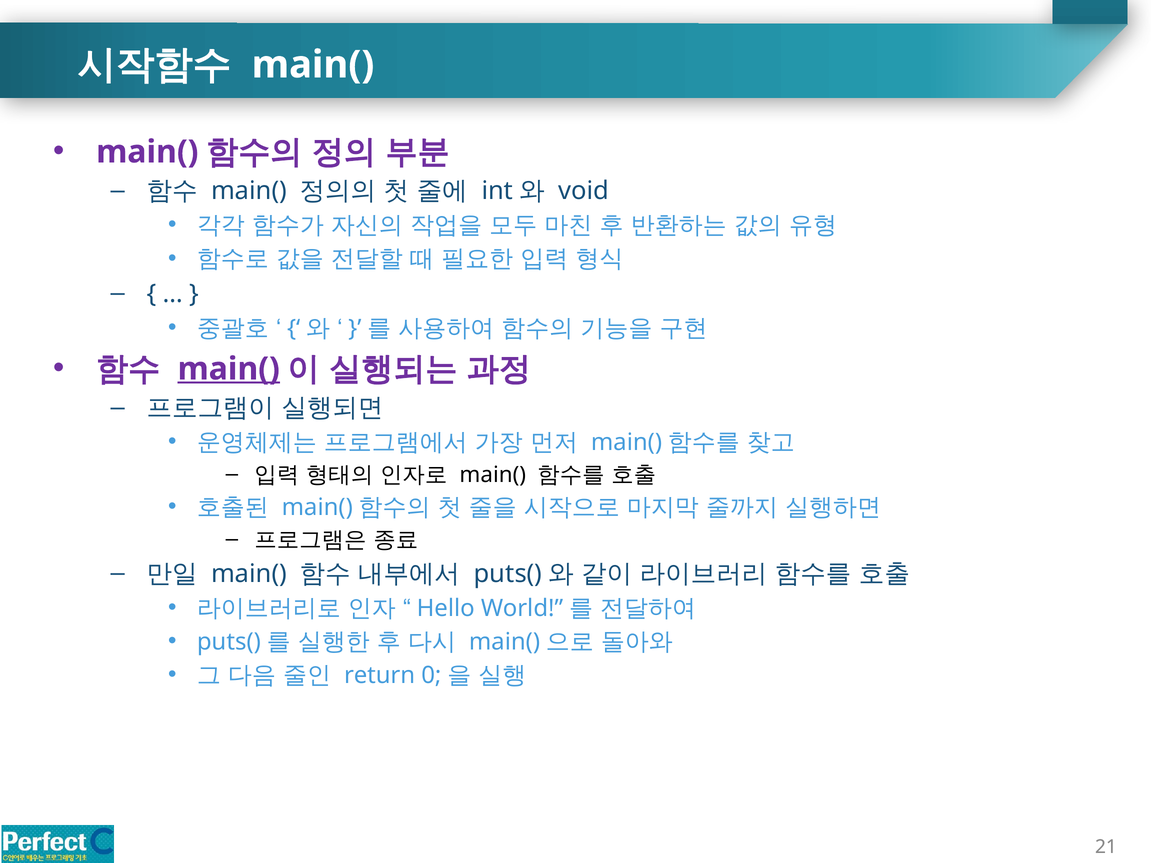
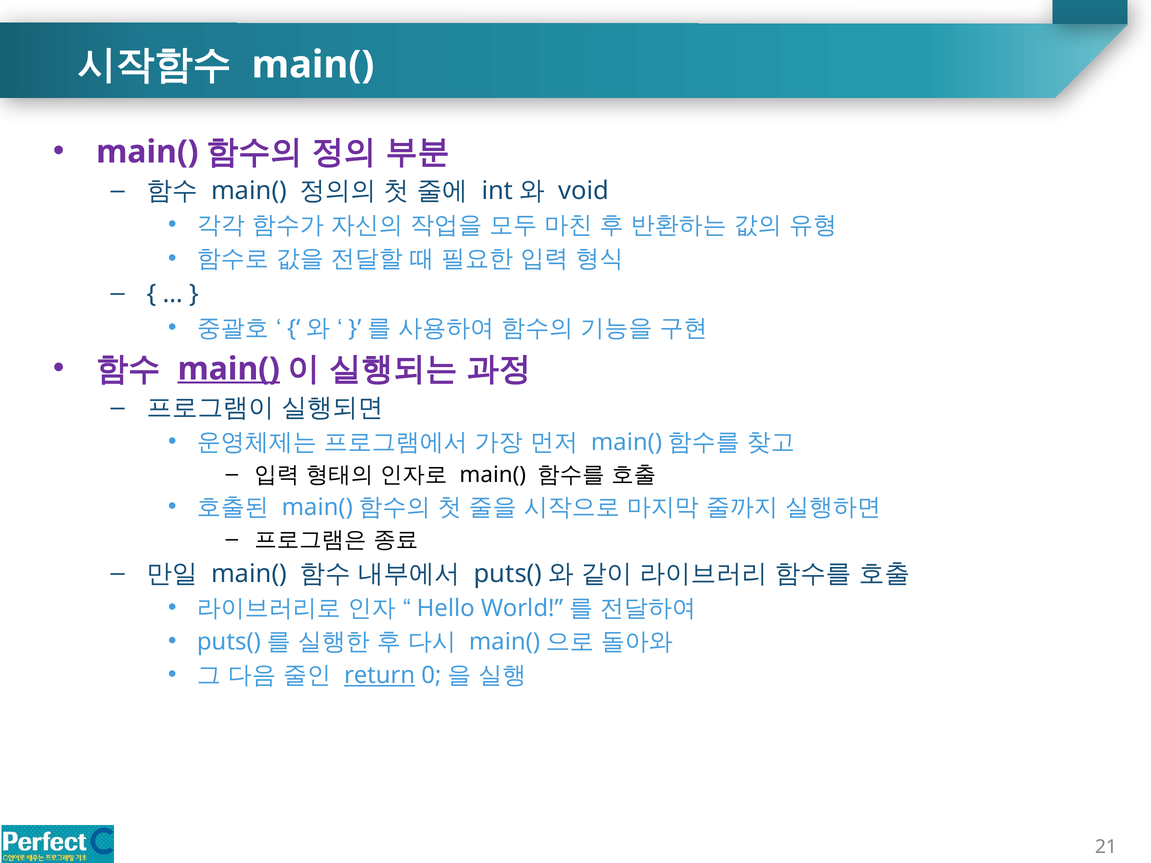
return underline: none -> present
